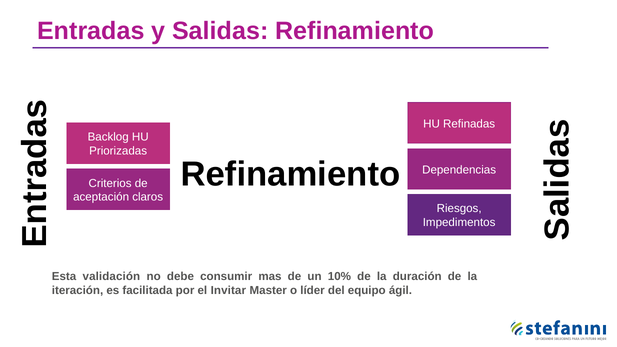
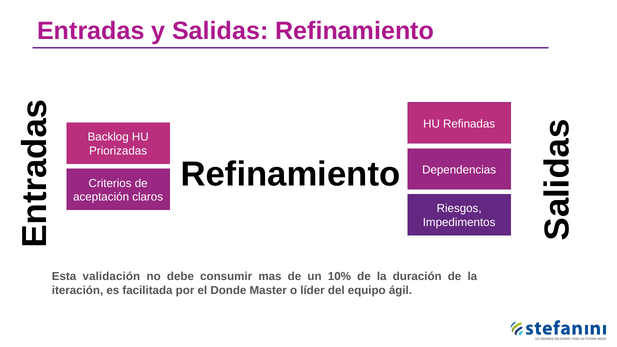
Invitar: Invitar -> Donde
